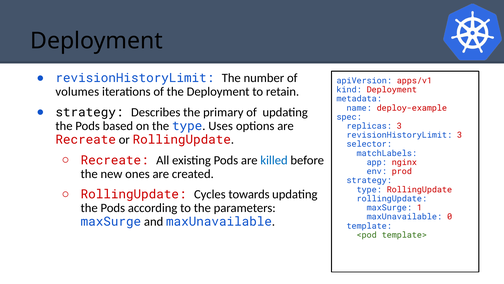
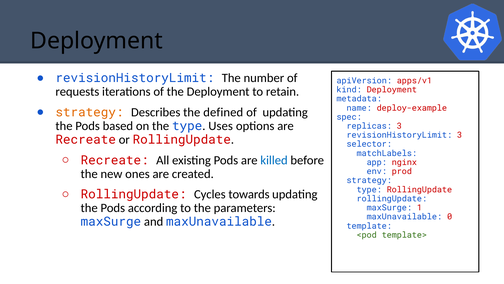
volumes: volumes -> requests
strategy at (89, 112) colour: black -> orange
primary: primary -> defined
